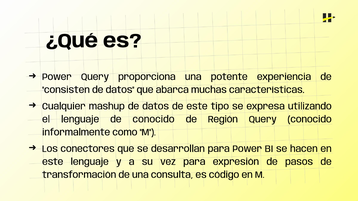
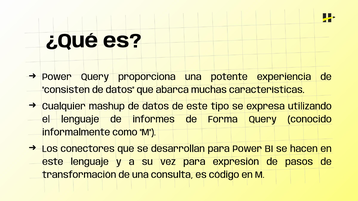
de conocido: conocido -> informes
Región: Región -> Forma
